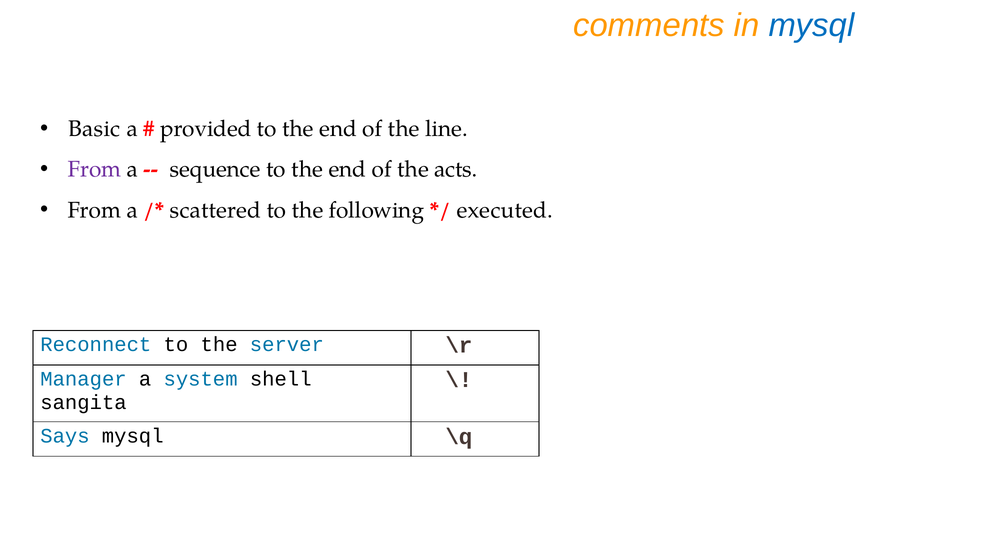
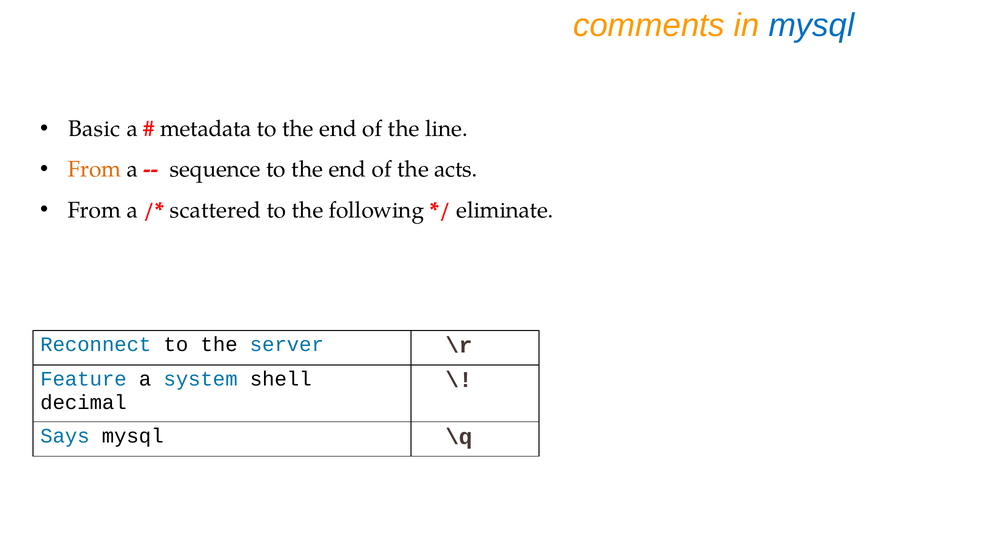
provided: provided -> metadata
From at (95, 170) colour: purple -> orange
executed: executed -> eliminate
Manager: Manager -> Feature
sangita: sangita -> decimal
